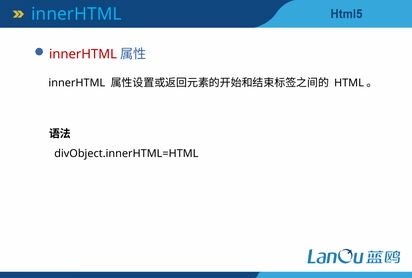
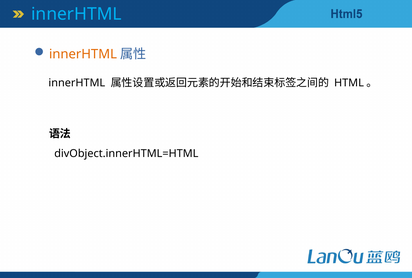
innerHTML at (83, 54) colour: red -> orange
